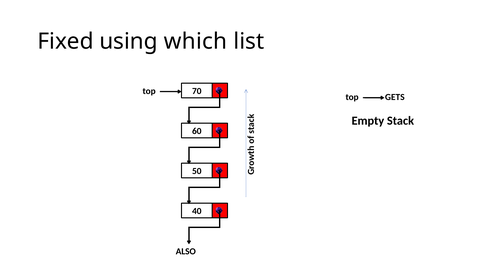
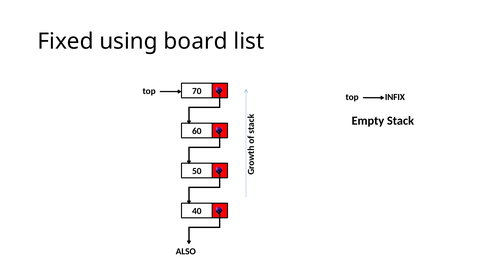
which: which -> board
GETS: GETS -> INFIX
